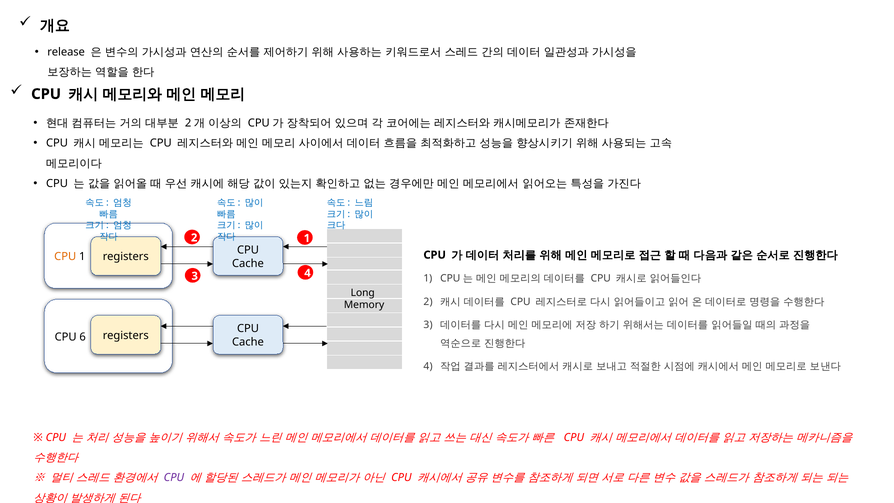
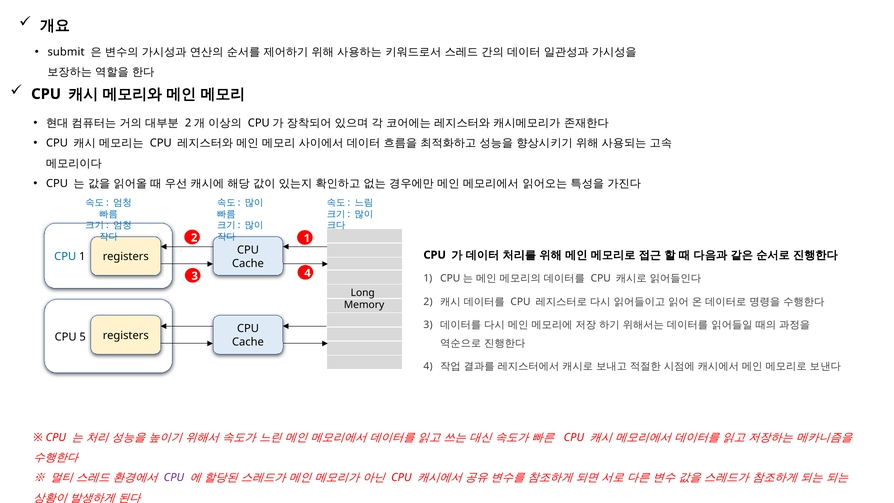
release: release -> submit
CPU at (65, 256) colour: orange -> blue
6: 6 -> 5
